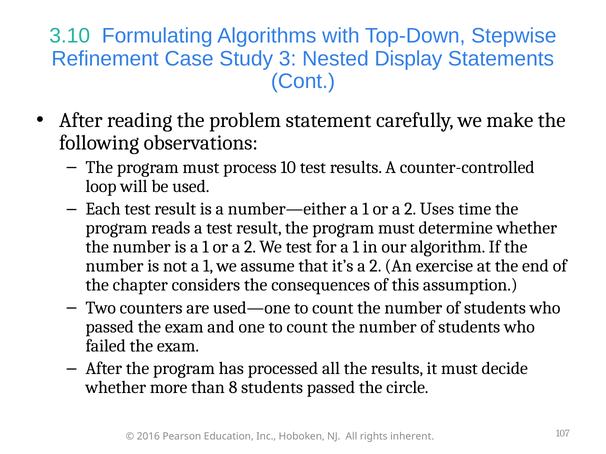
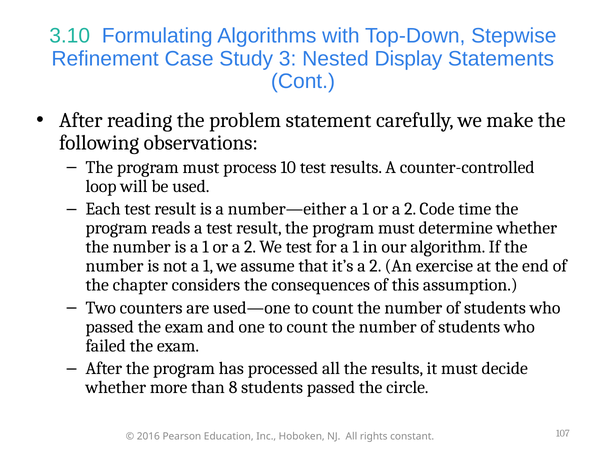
Uses: Uses -> Code
inherent: inherent -> constant
